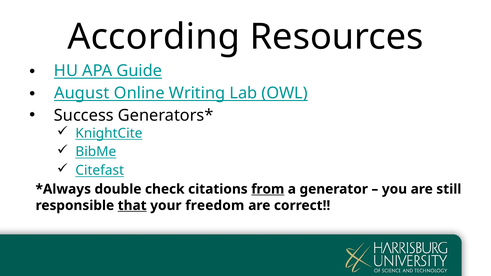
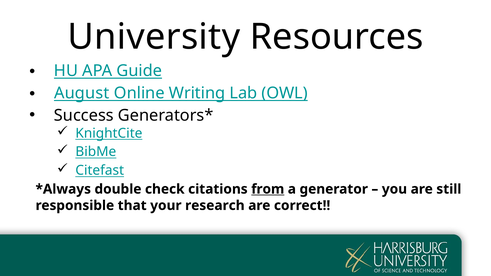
According: According -> University
that underline: present -> none
freedom: freedom -> research
